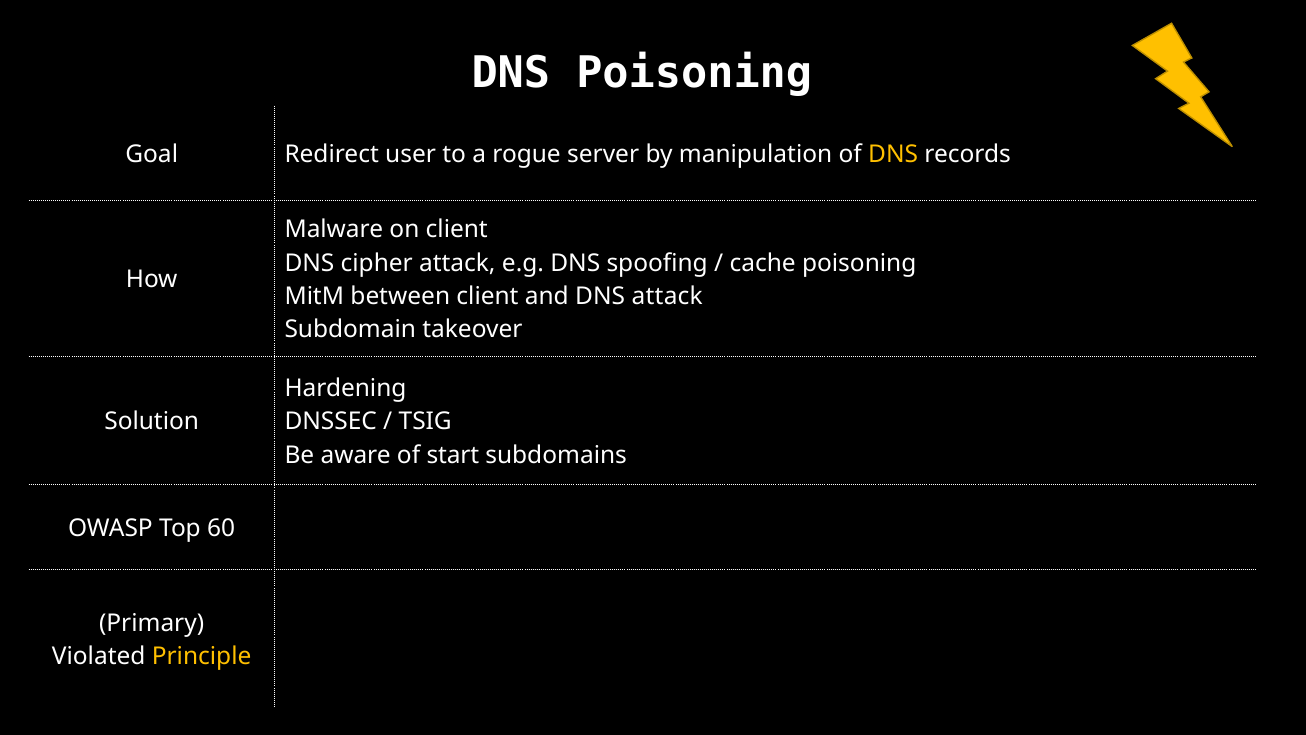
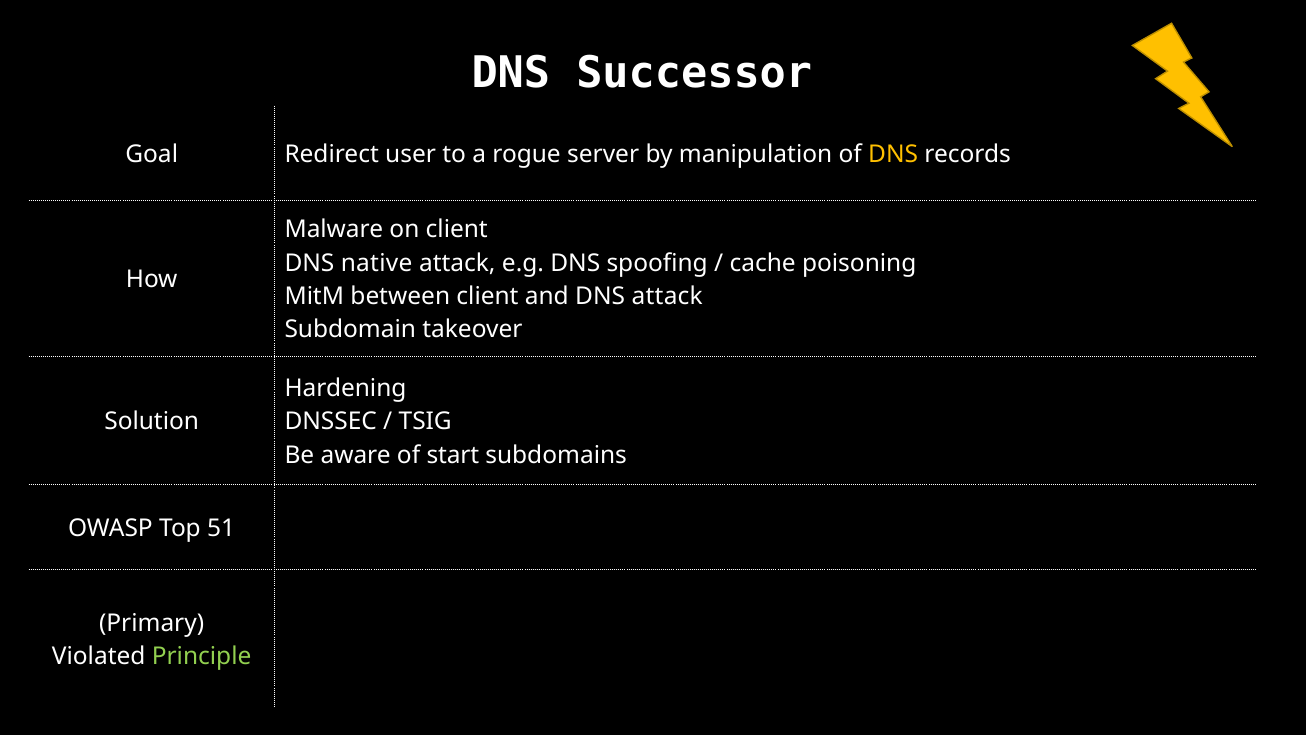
DNS Poisoning: Poisoning -> Successor
cipher: cipher -> native
60: 60 -> 51
Principle colour: yellow -> light green
